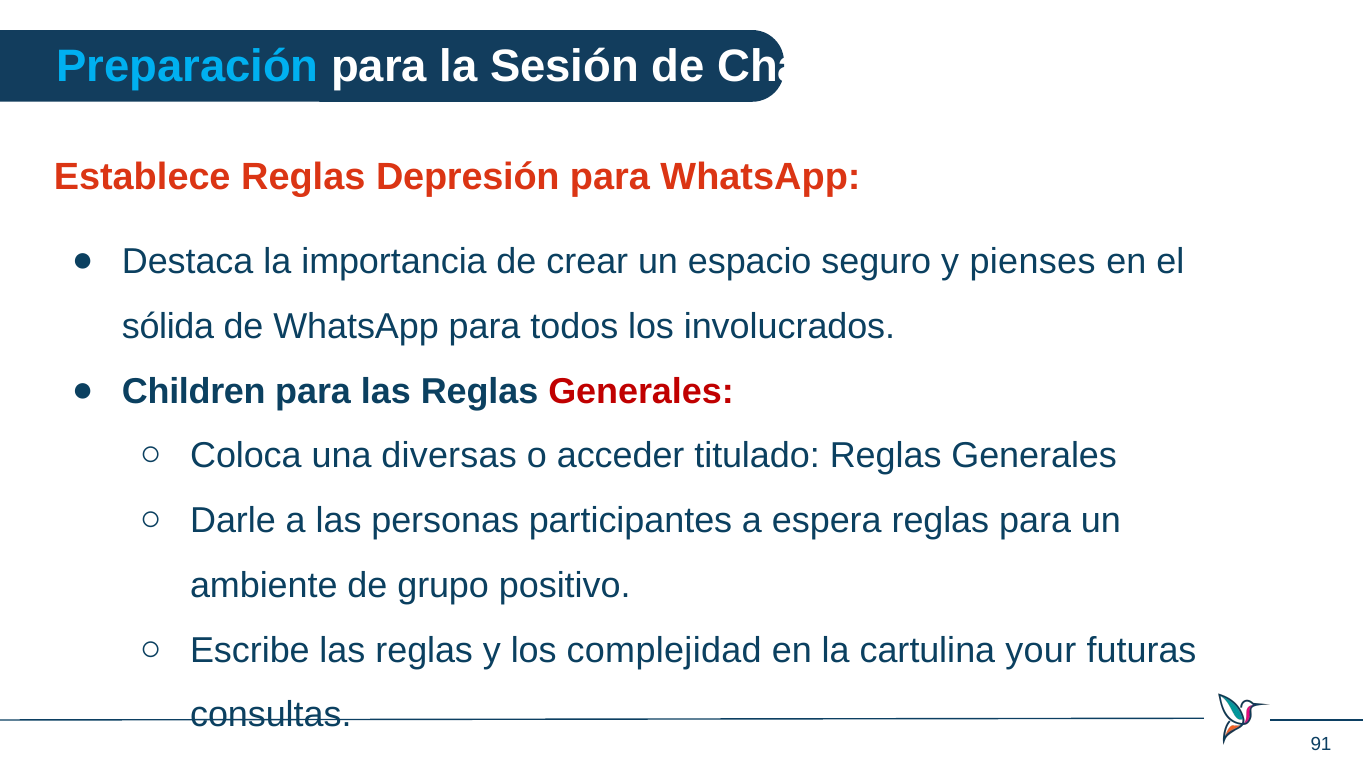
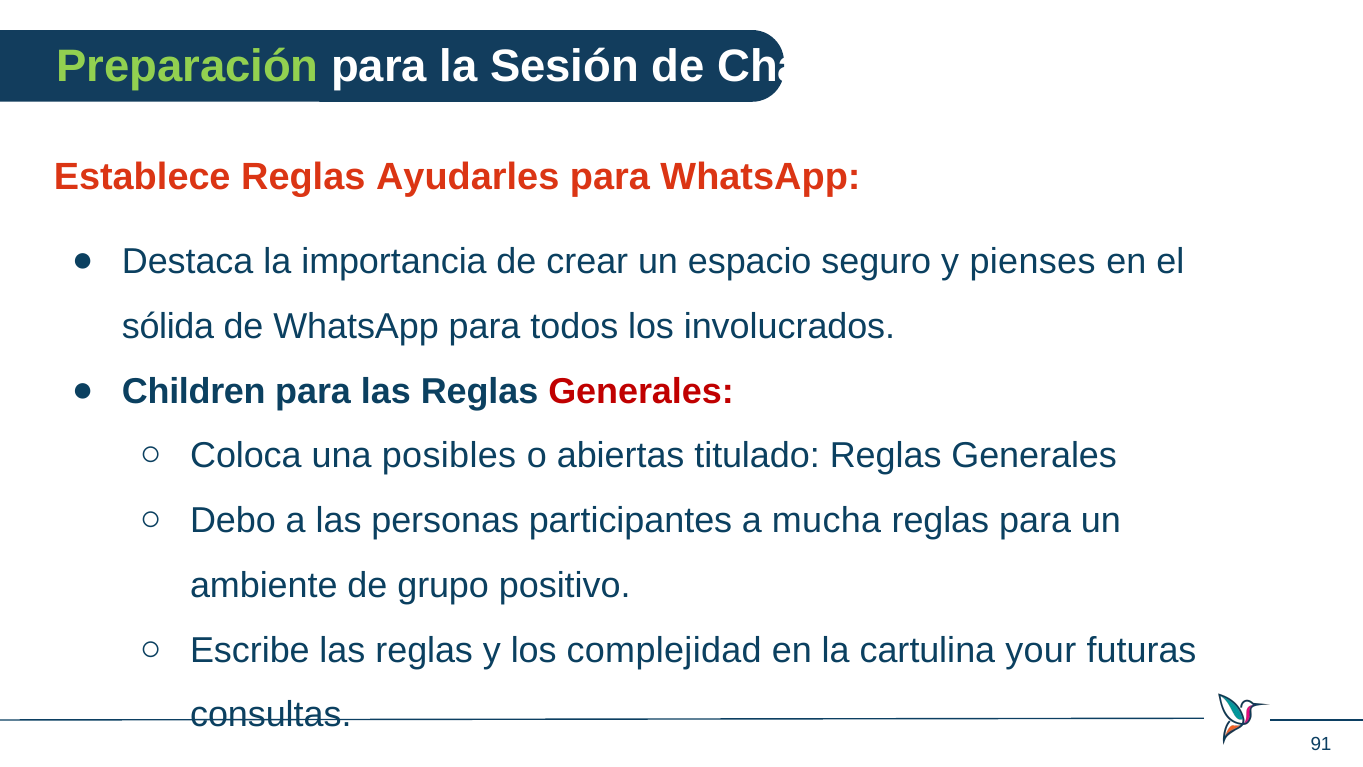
Preparación colour: light blue -> light green
Depresión: Depresión -> Ayudarles
diversas: diversas -> posibles
acceder: acceder -> abiertas
Darle: Darle -> Debo
espera: espera -> mucha
